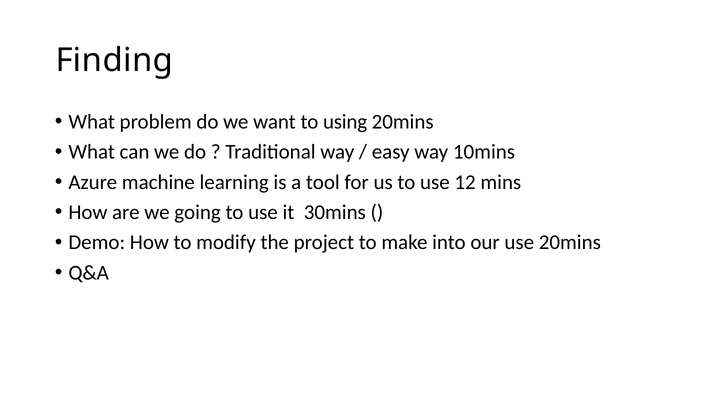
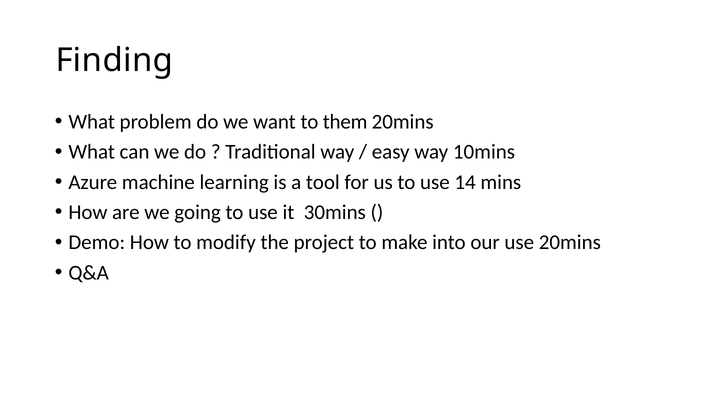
using: using -> them
12: 12 -> 14
